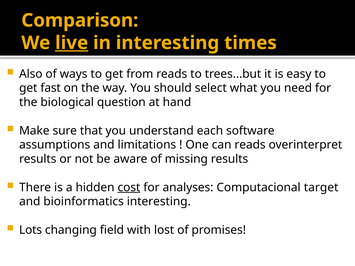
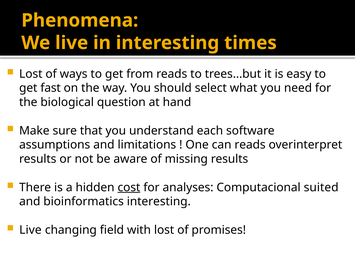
Comparison: Comparison -> Phenomena
live at (72, 43) underline: present -> none
Also at (31, 74): Also -> Lost
target: target -> suited
Lots at (31, 230): Lots -> Live
